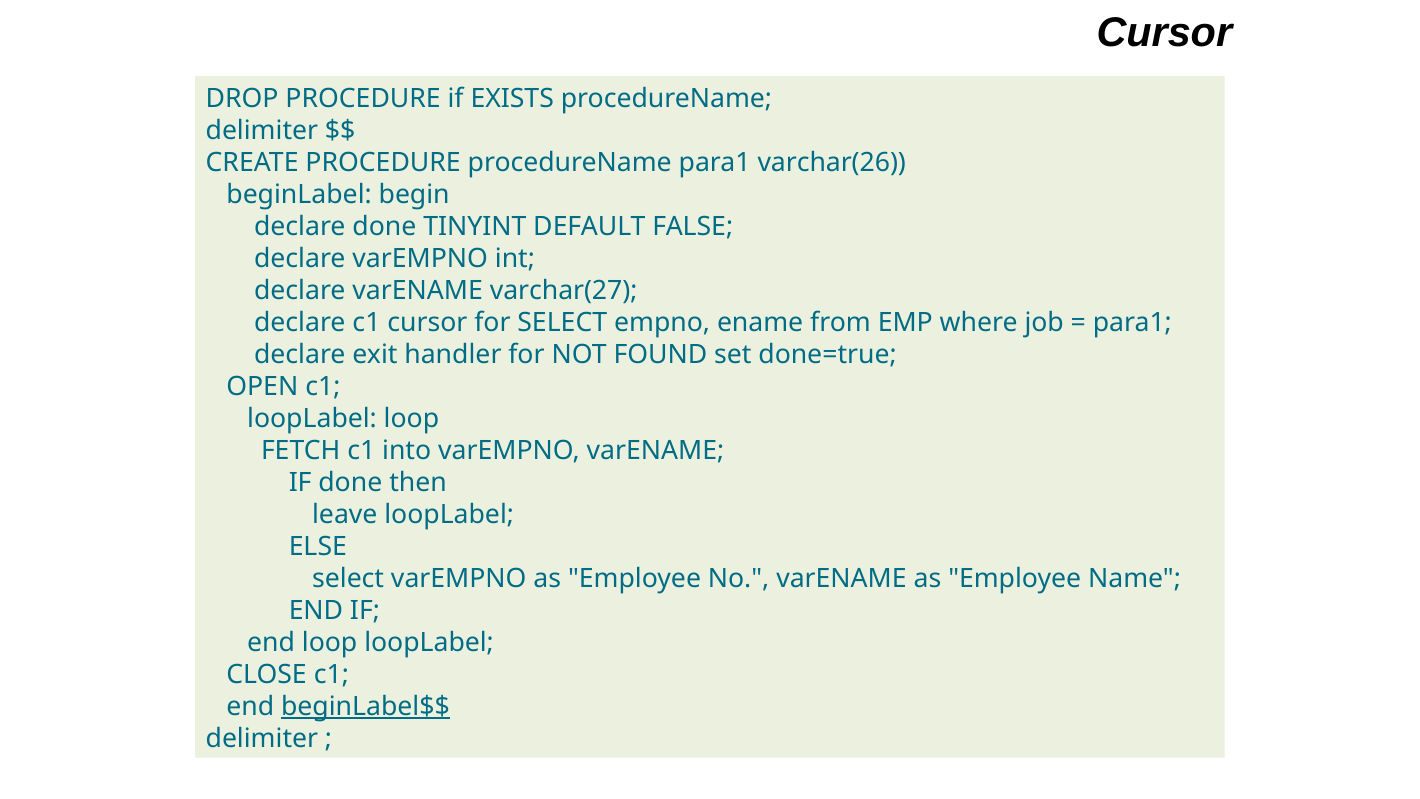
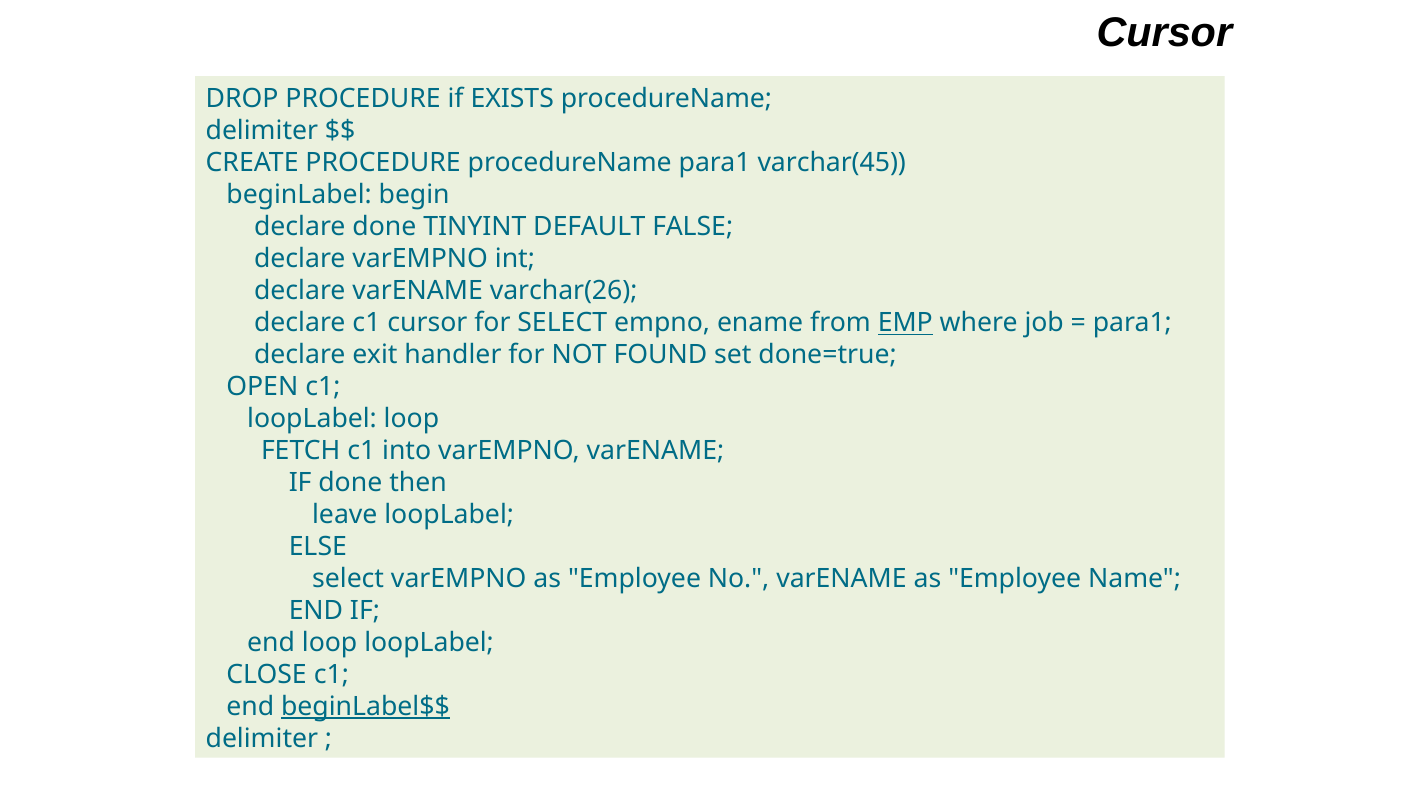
varchar(26: varchar(26 -> varchar(45
varchar(27: varchar(27 -> varchar(26
EMP underline: none -> present
